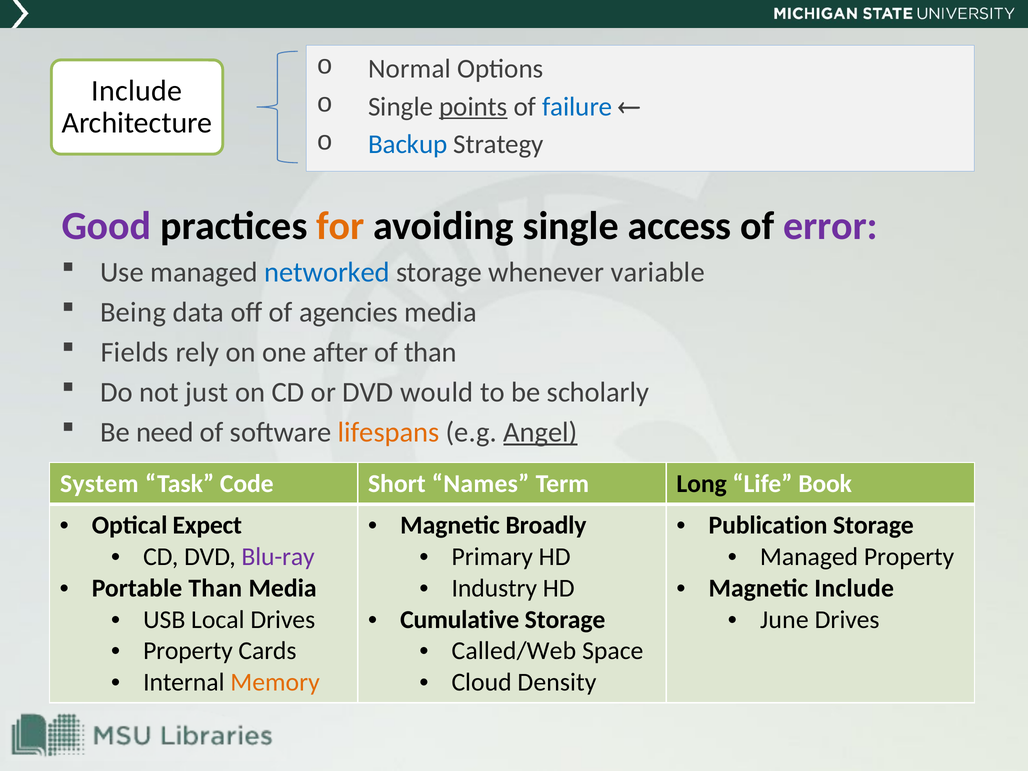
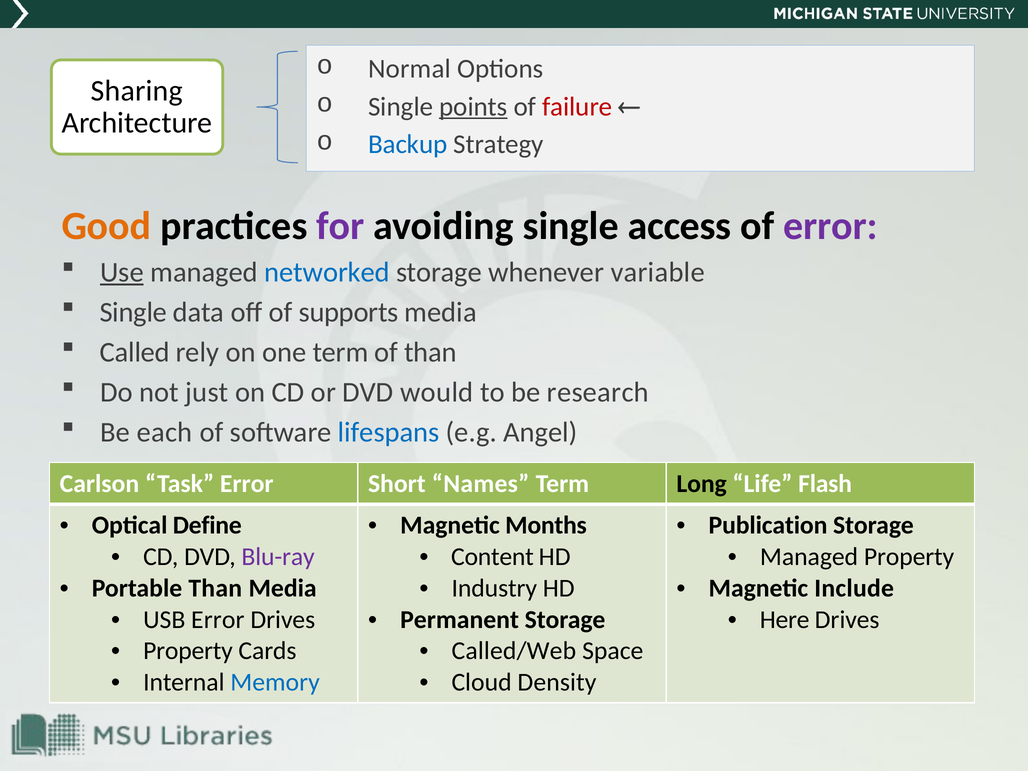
Include at (137, 91): Include -> Sharing
failure colour: blue -> red
Good colour: purple -> orange
for colour: orange -> purple
Use underline: none -> present
Being at (133, 312): Being -> Single
agencies: agencies -> supports
Fields: Fields -> Called
one after: after -> term
scholarly: scholarly -> research
need: need -> each
lifespans colour: orange -> blue
Angel underline: present -> none
System: System -> Carlson
Task Code: Code -> Error
Book: Book -> Flash
Expect: Expect -> Define
Broadly: Broadly -> Months
Primary: Primary -> Content
USB Local: Local -> Error
Cumulative: Cumulative -> Permanent
June: June -> Here
Memory colour: orange -> blue
